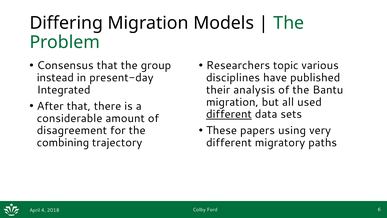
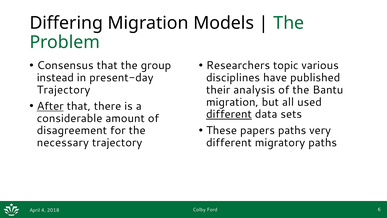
Integrated at (64, 90): Integrated -> Trajectory
After underline: none -> present
papers using: using -> paths
combining: combining -> necessary
